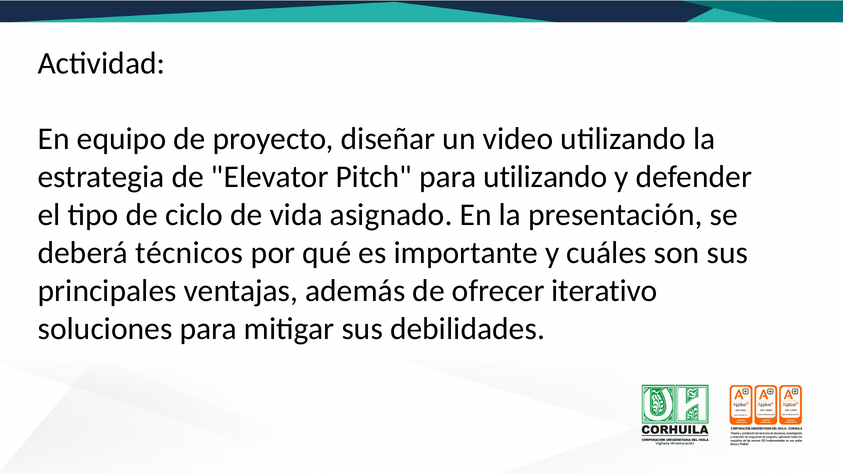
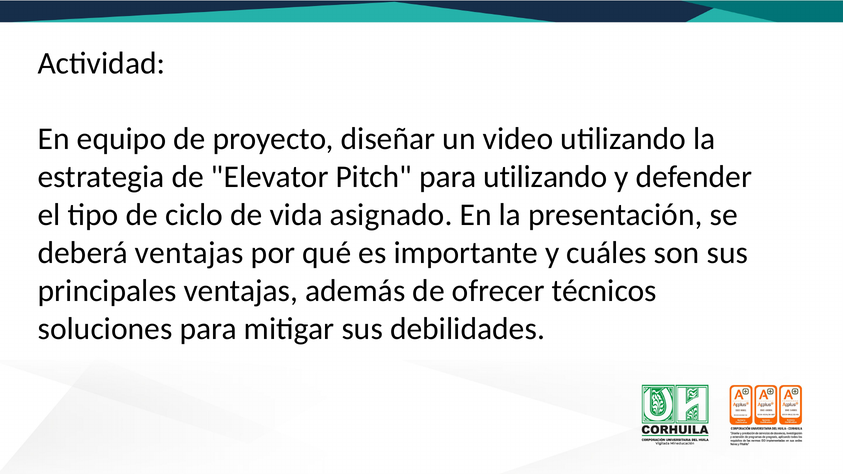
deberá técnicos: técnicos -> ventajas
iterativo: iterativo -> técnicos
